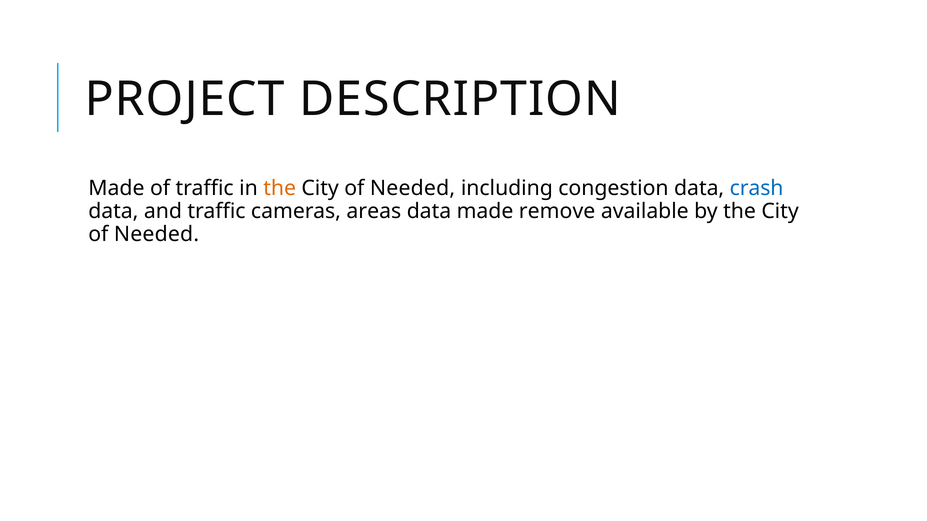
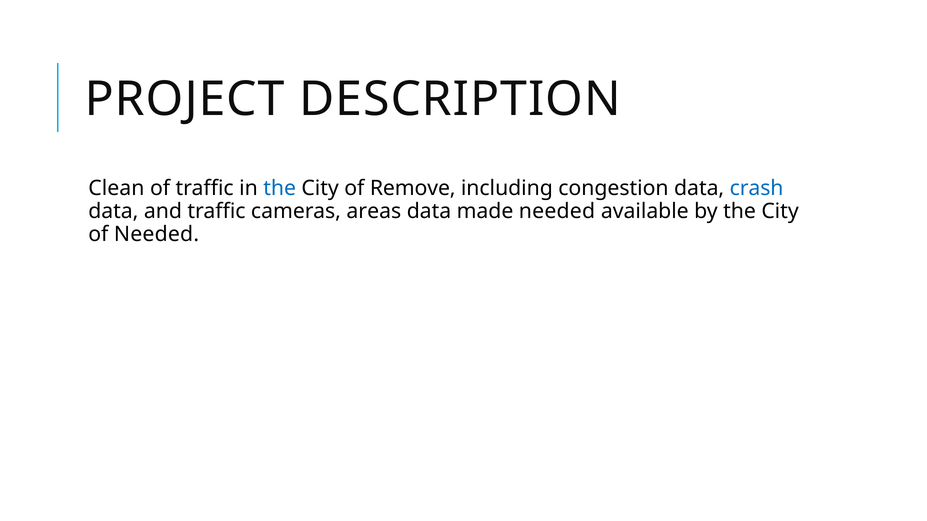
Made at (116, 189): Made -> Clean
the at (280, 189) colour: orange -> blue
Needed at (413, 189): Needed -> Remove
made remove: remove -> needed
